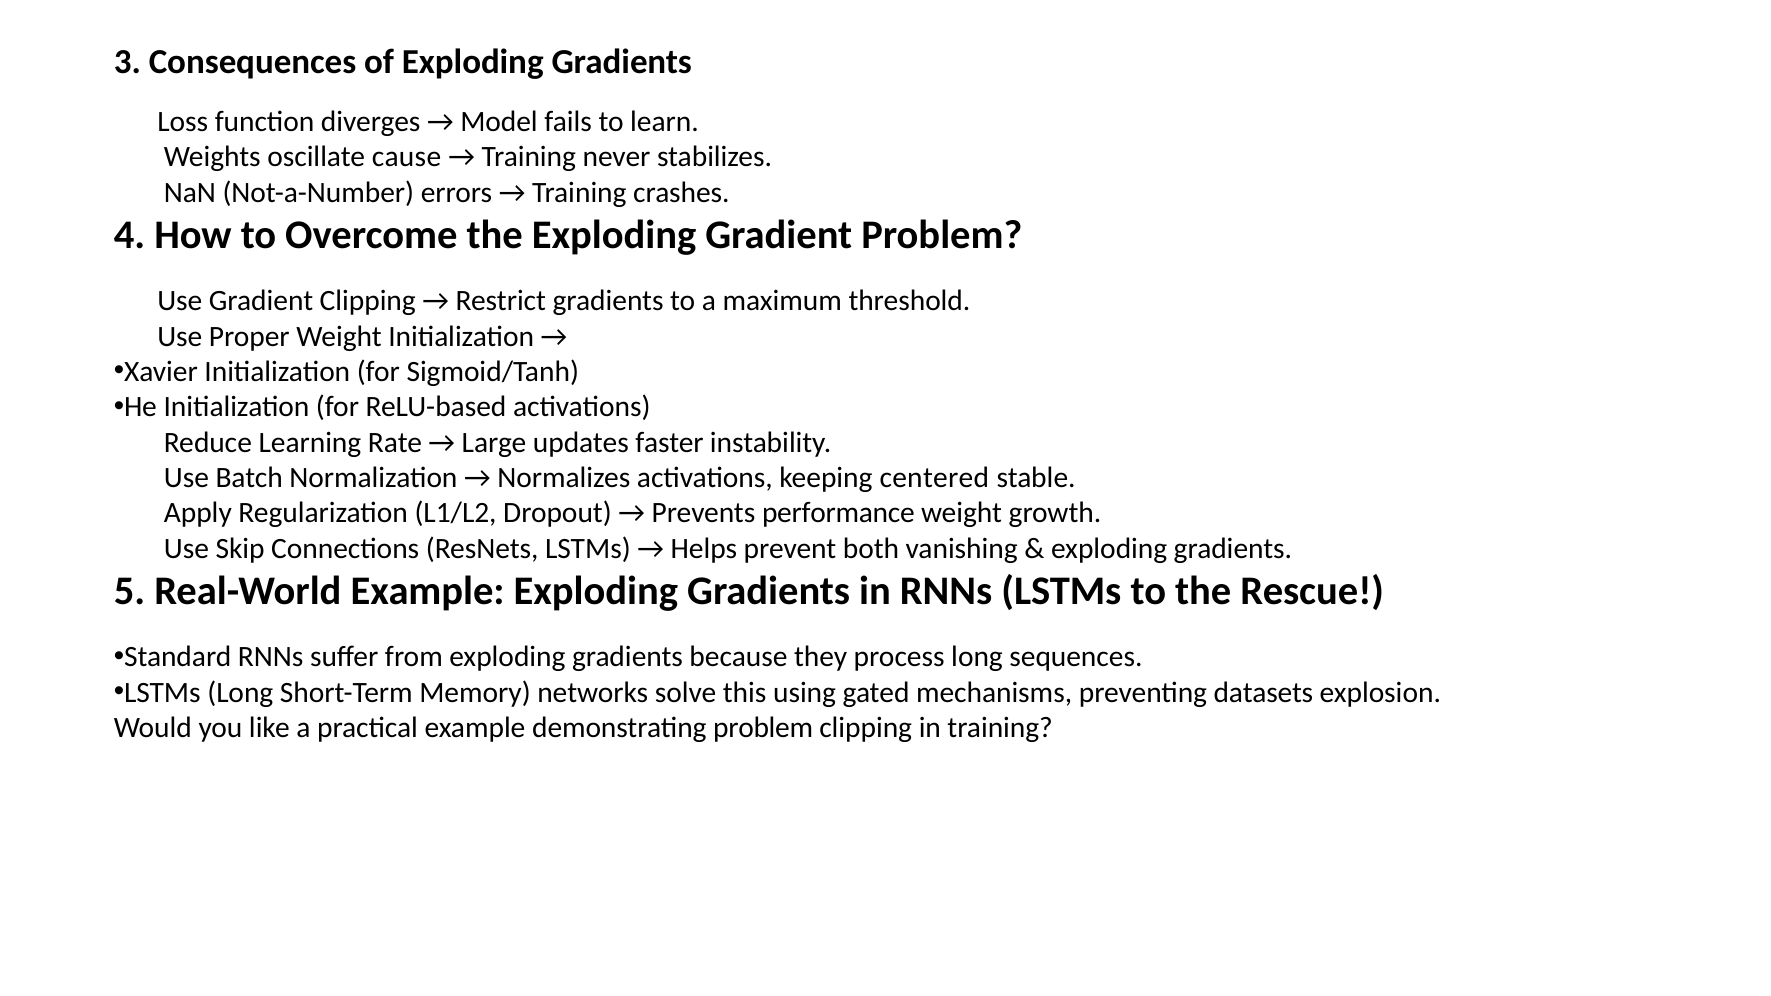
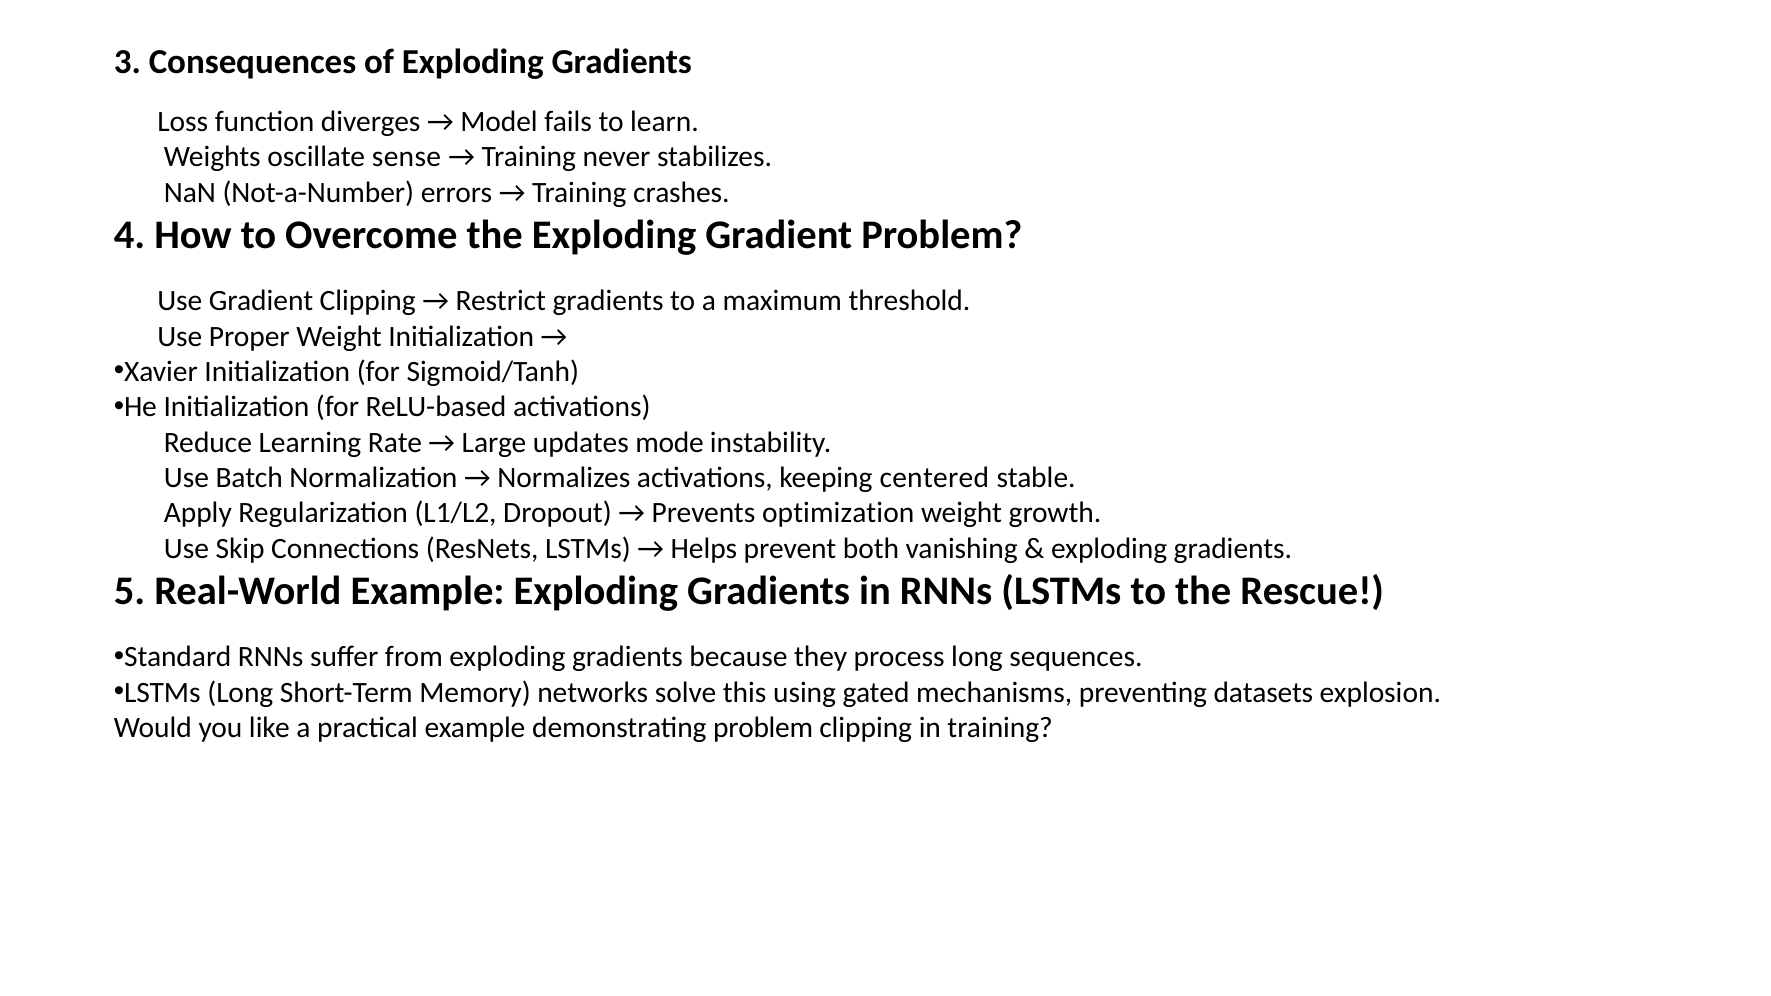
cause: cause -> sense
faster: faster -> mode
performance: performance -> optimization
